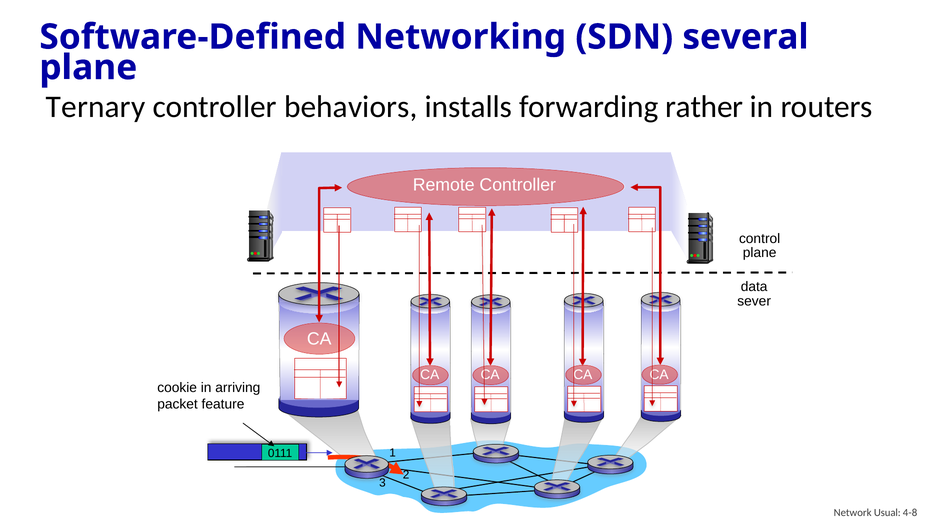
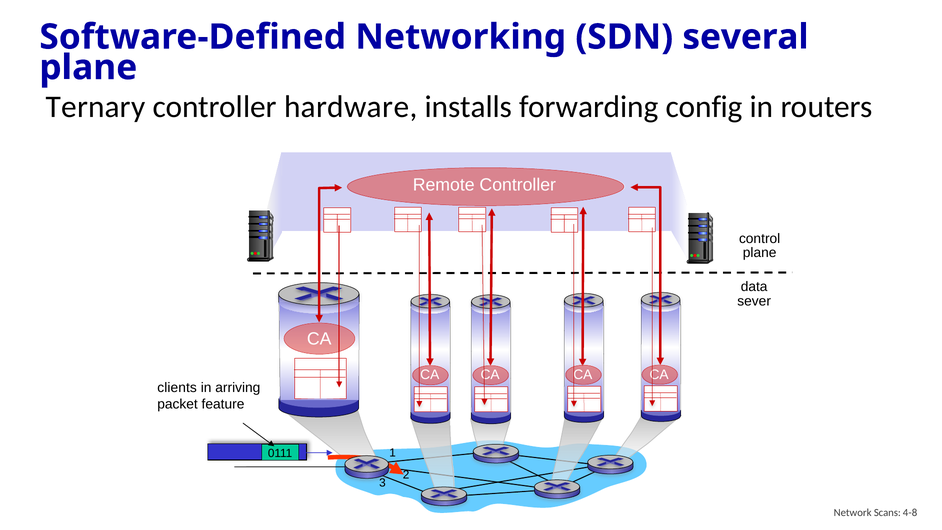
behaviors: behaviors -> hardware
rather: rather -> config
cookie: cookie -> clients
Usual: Usual -> Scans
